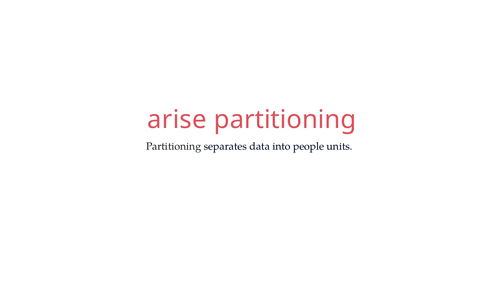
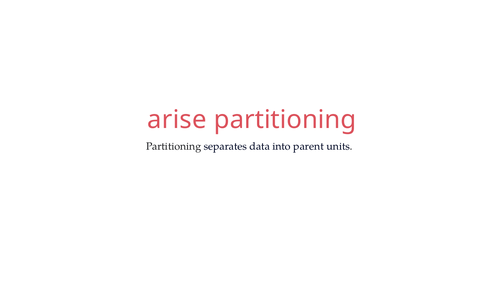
people: people -> parent
